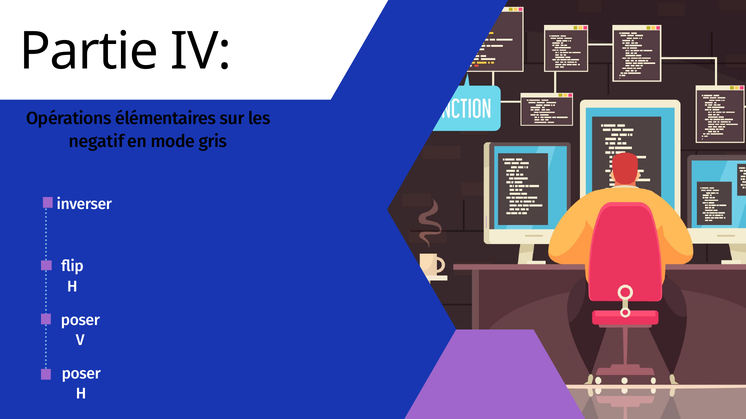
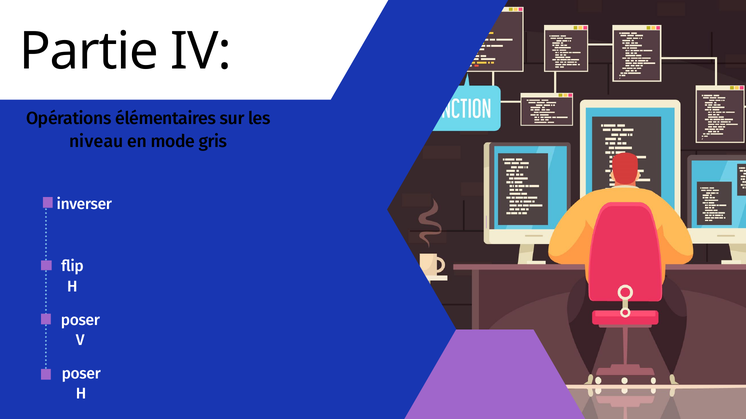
negatif: negatif -> niveau
